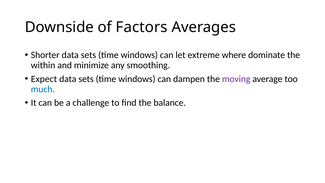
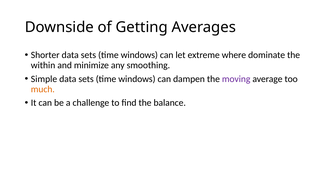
Factors: Factors -> Getting
Expect: Expect -> Simple
much colour: blue -> orange
